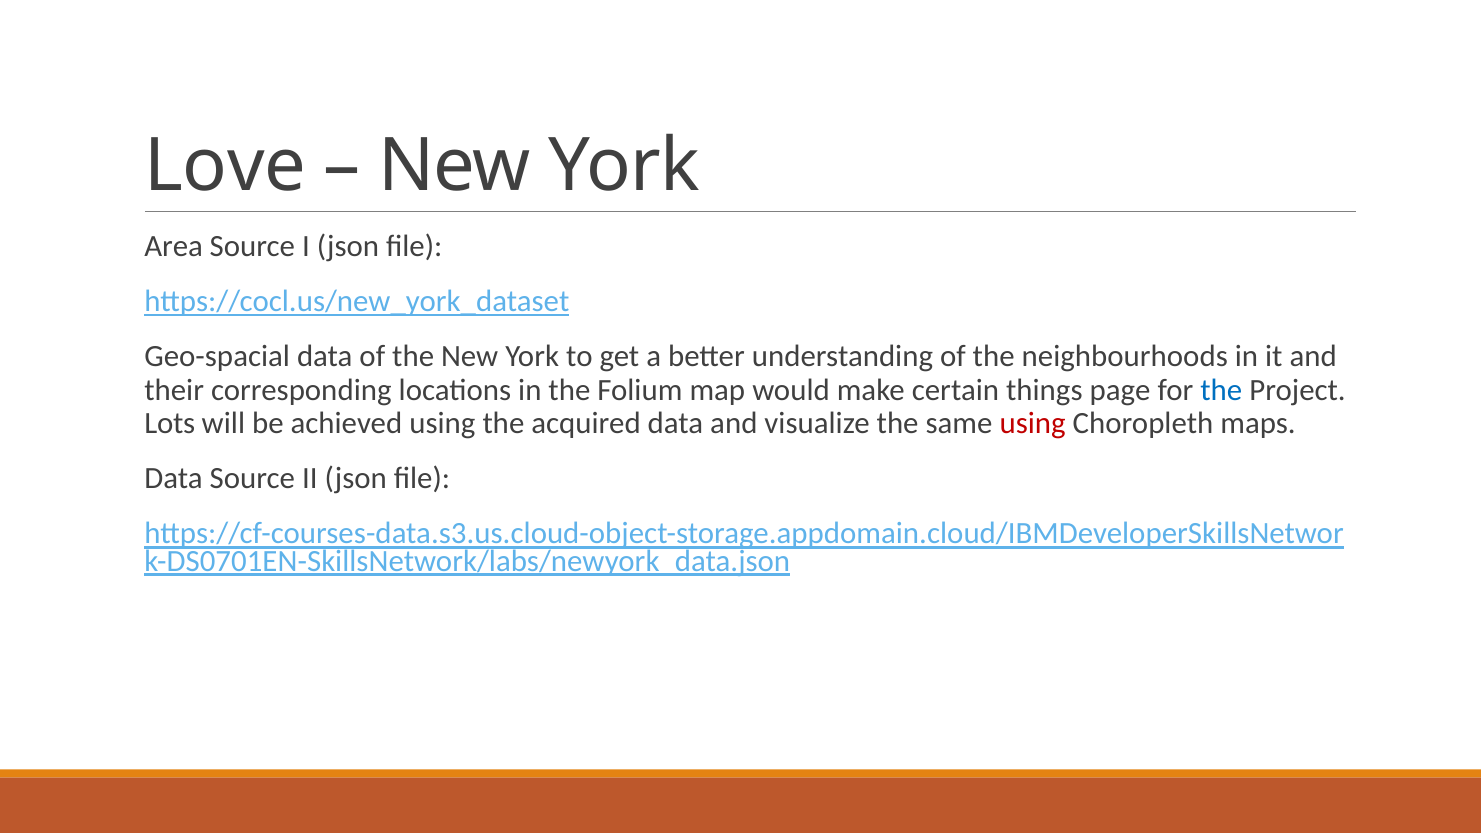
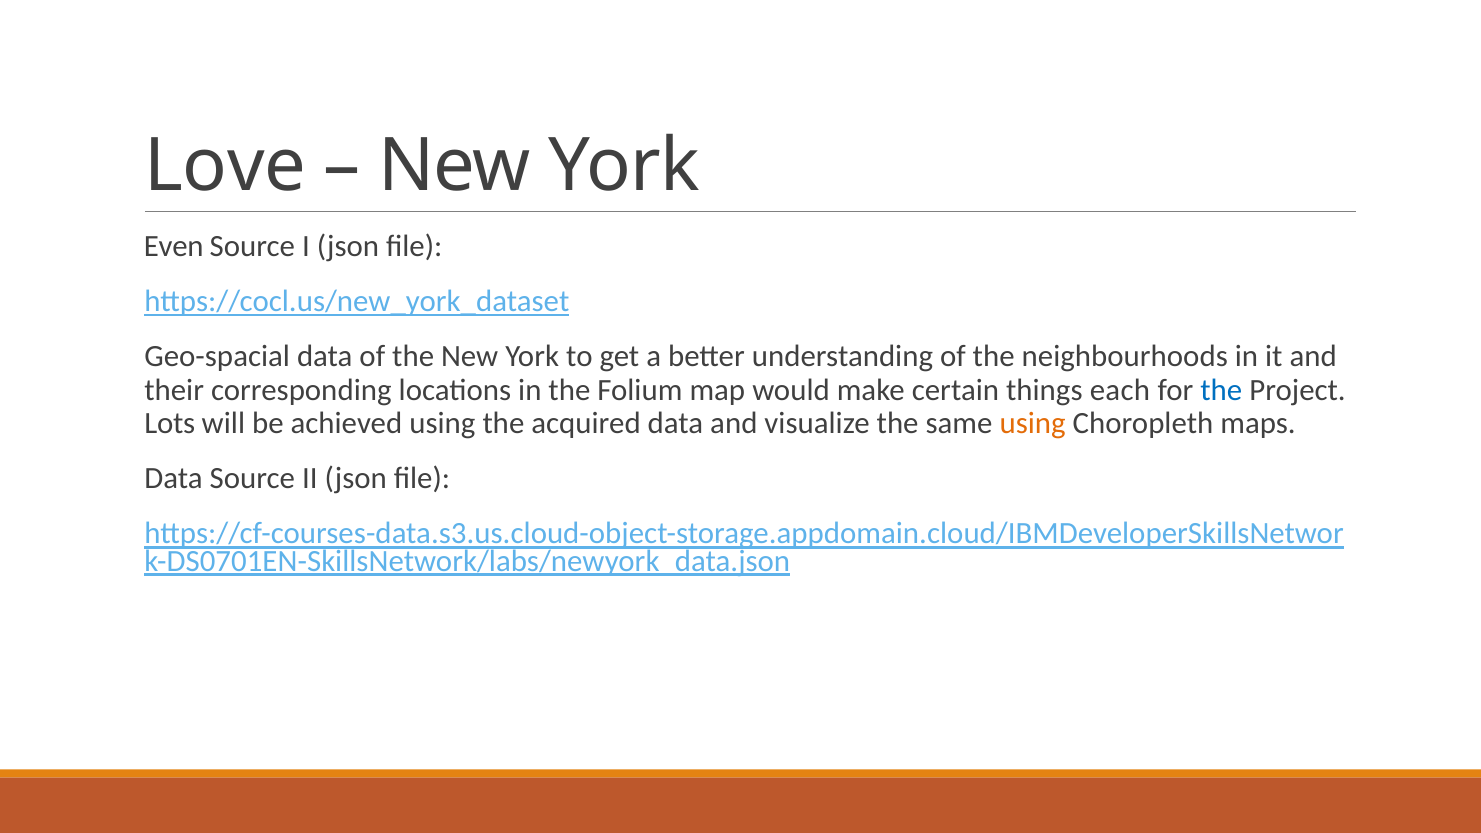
Area: Area -> Even
page: page -> each
using at (1033, 423) colour: red -> orange
